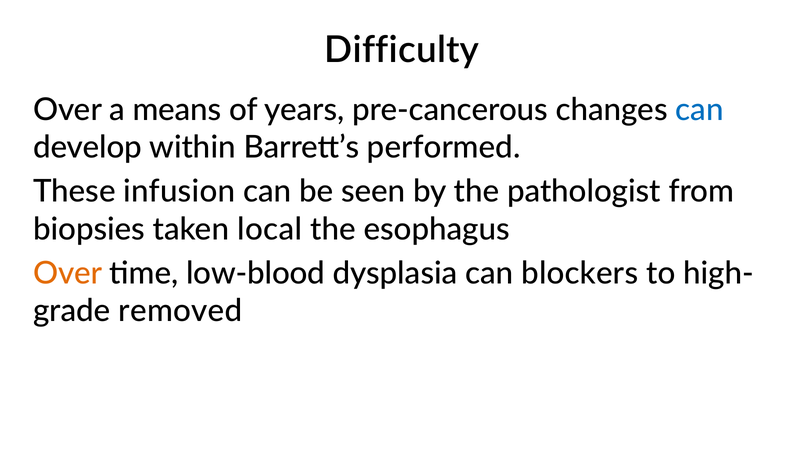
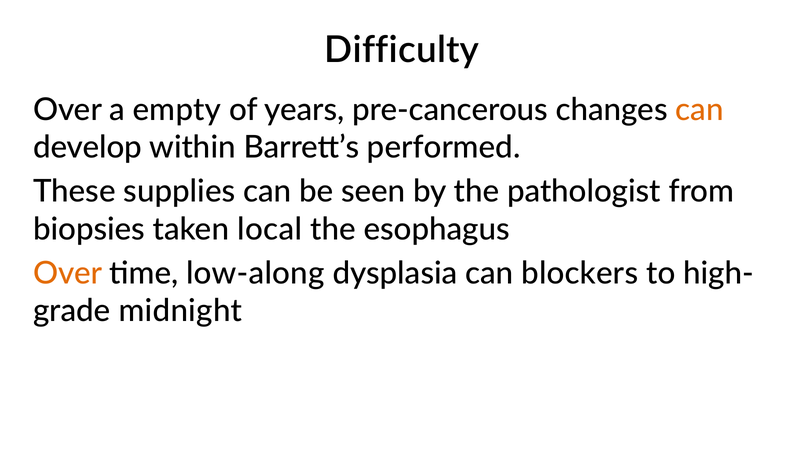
means: means -> empty
can at (700, 110) colour: blue -> orange
infusion: infusion -> supplies
low-blood: low-blood -> low-along
removed: removed -> midnight
